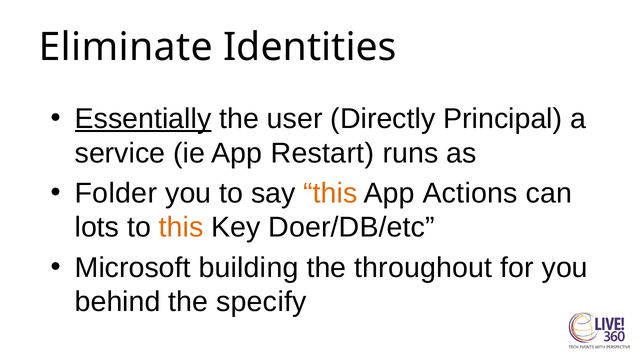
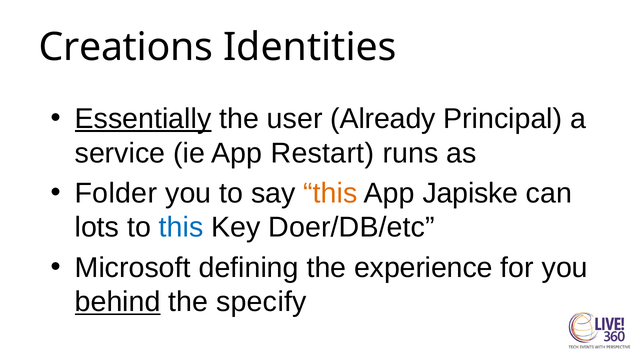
Eliminate: Eliminate -> Creations
Directly: Directly -> Already
Actions: Actions -> Japiske
this at (181, 227) colour: orange -> blue
building: building -> defining
throughout: throughout -> experience
behind underline: none -> present
